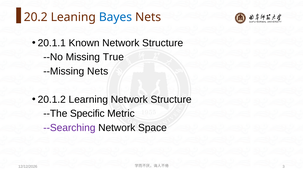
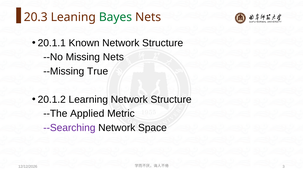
20.2: 20.2 -> 20.3
Bayes colour: blue -> green
Missing True: True -> Nets
--Missing Nets: Nets -> True
Specific: Specific -> Applied
